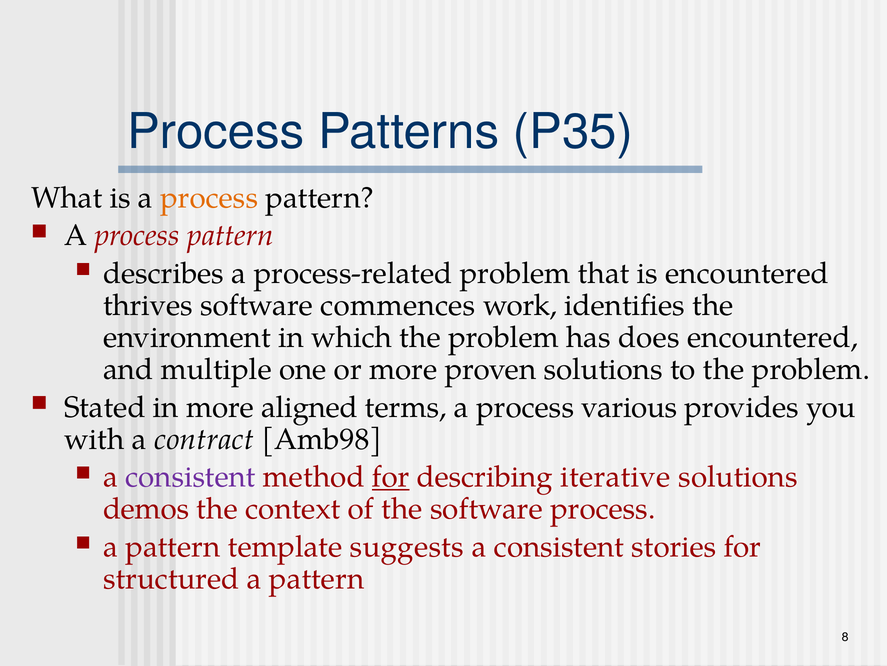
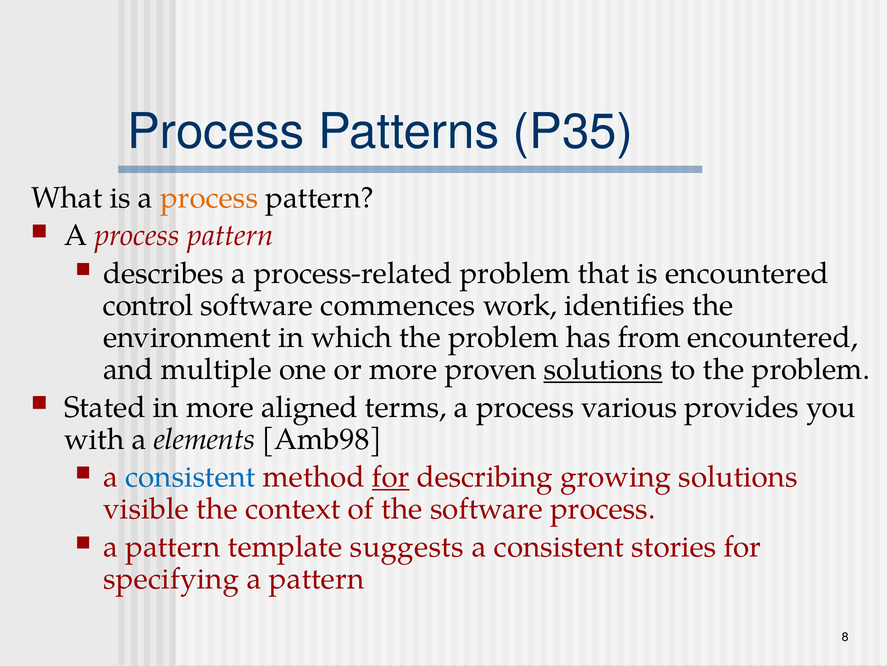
thrives: thrives -> control
does: does -> from
solutions at (603, 369) underline: none -> present
contract: contract -> elements
consistent at (190, 477) colour: purple -> blue
iterative: iterative -> growing
demos: demos -> visible
structured: structured -> specifying
